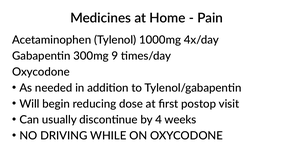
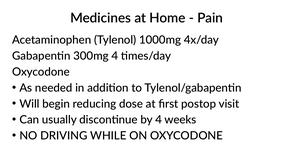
300mg 9: 9 -> 4
